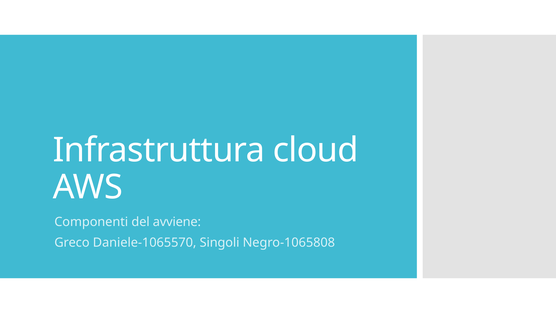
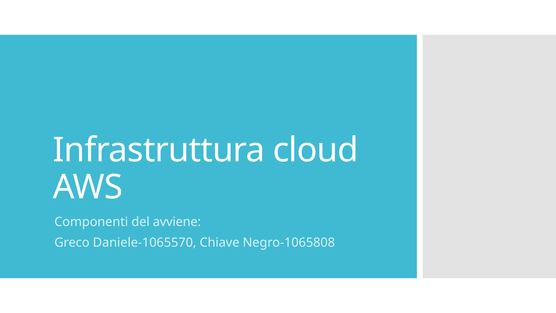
Singoli: Singoli -> Chiave
